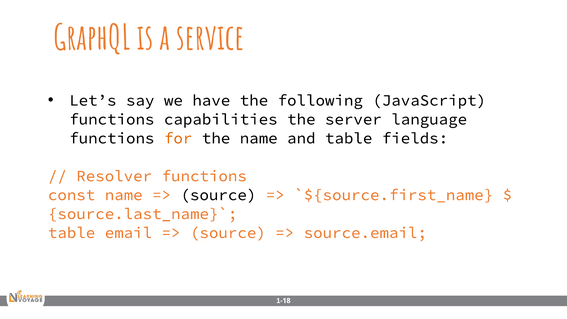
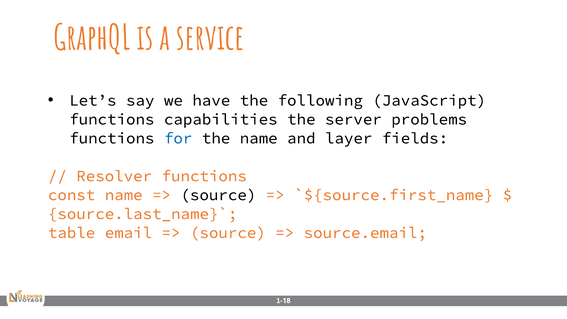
language: language -> problems
for colour: orange -> blue
and table: table -> layer
